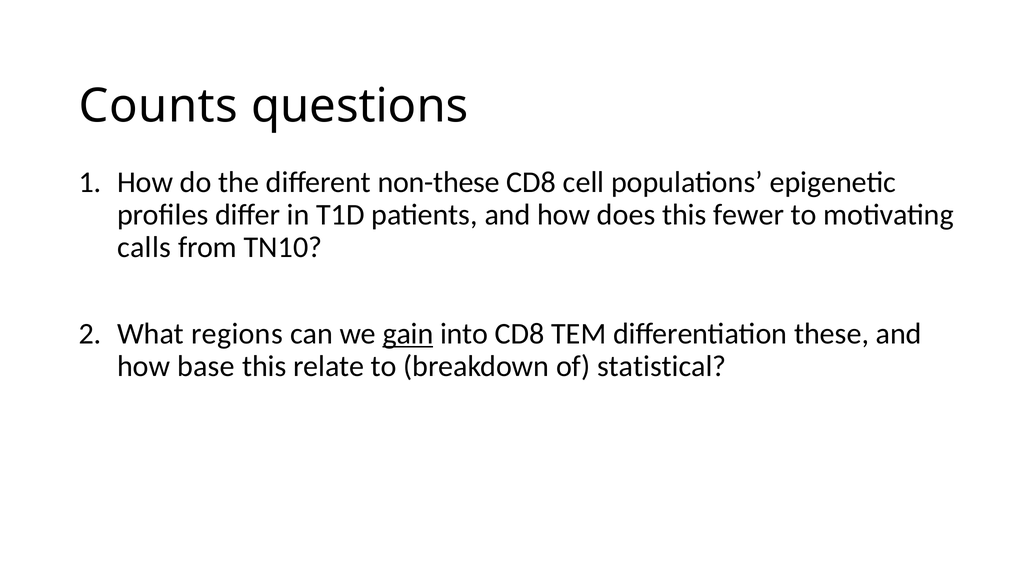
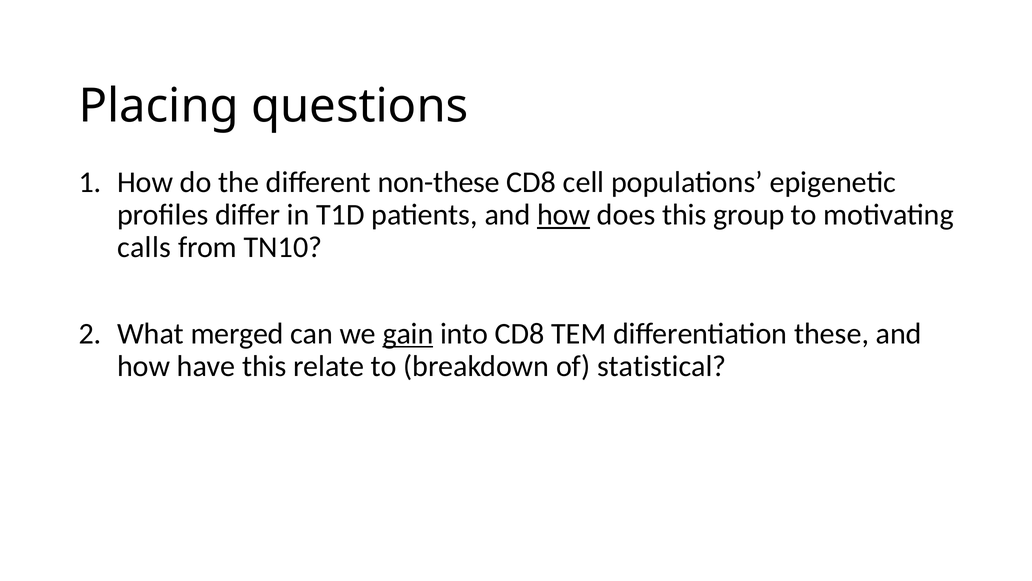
Counts: Counts -> Placing
how at (564, 215) underline: none -> present
fewer: fewer -> group
regions: regions -> merged
base: base -> have
